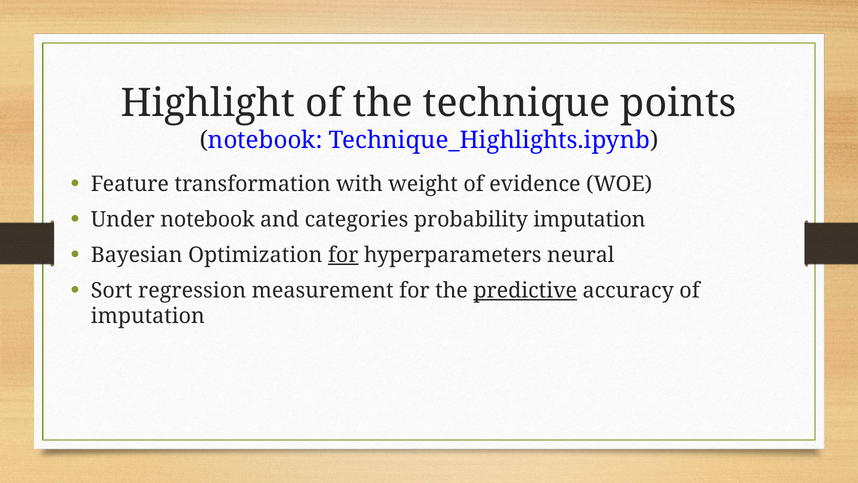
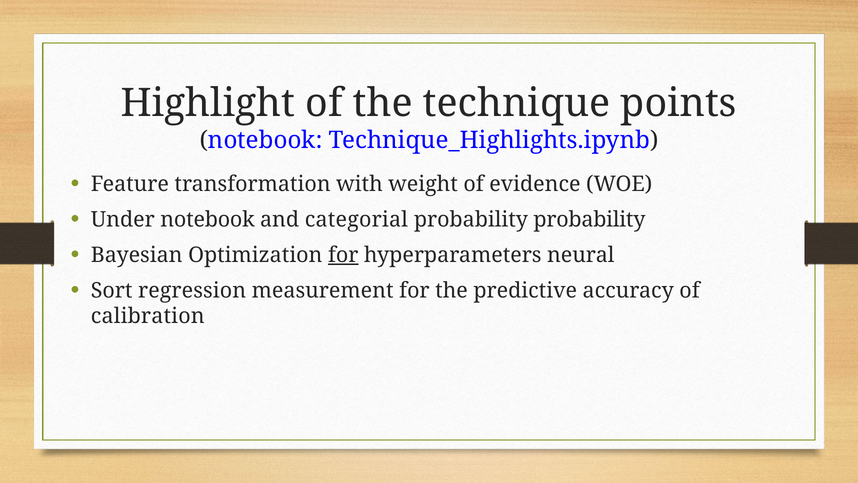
categories: categories -> categorial
probability imputation: imputation -> probability
predictive underline: present -> none
imputation at (148, 316): imputation -> calibration
